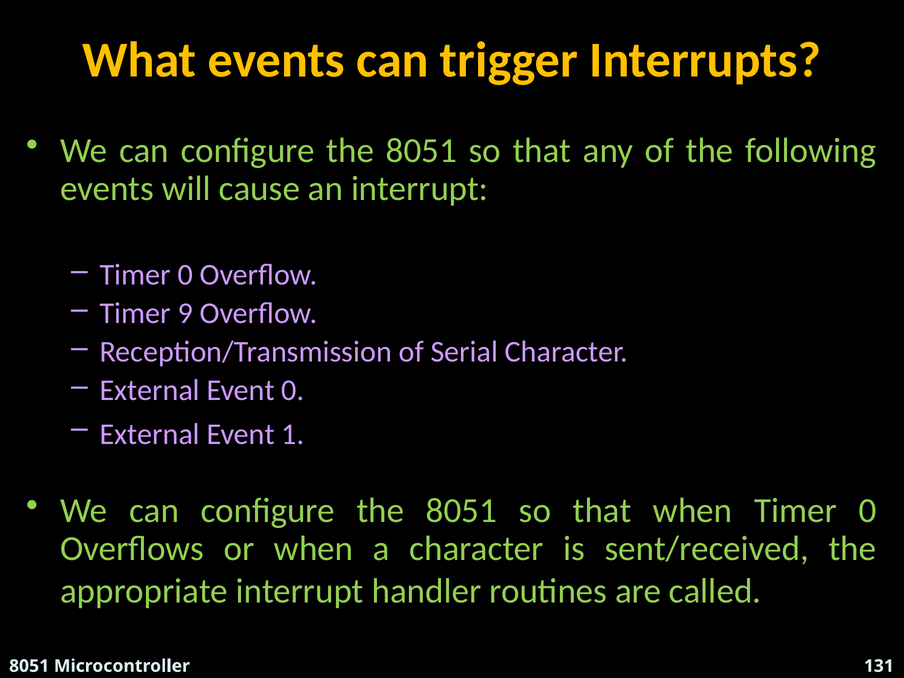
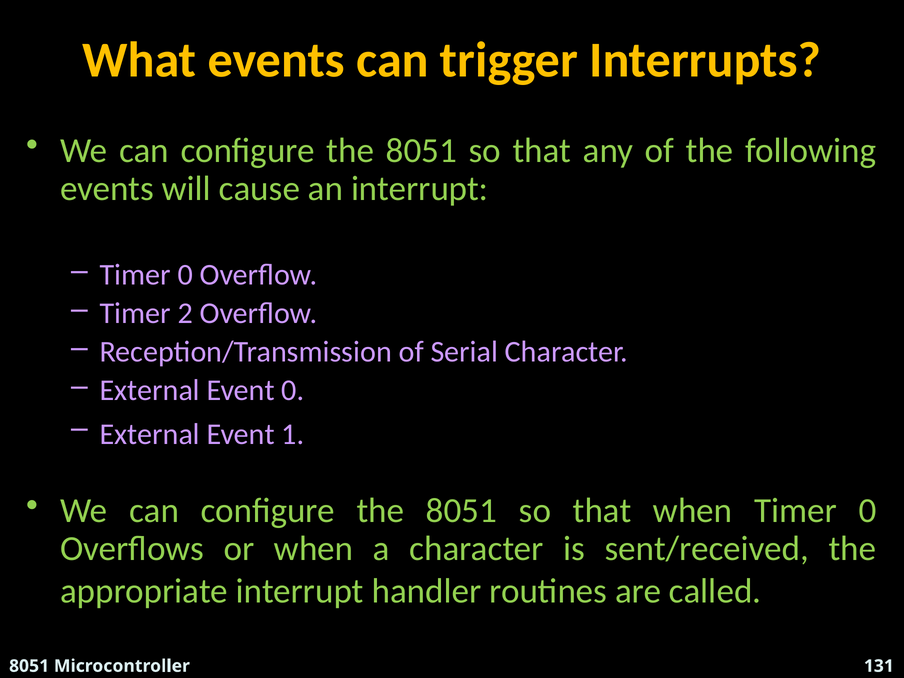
9: 9 -> 2
